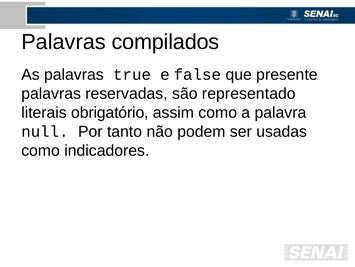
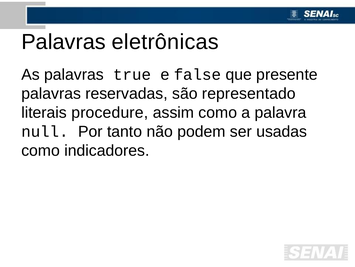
compilados: compilados -> eletrônicas
obrigatório: obrigatório -> procedure
